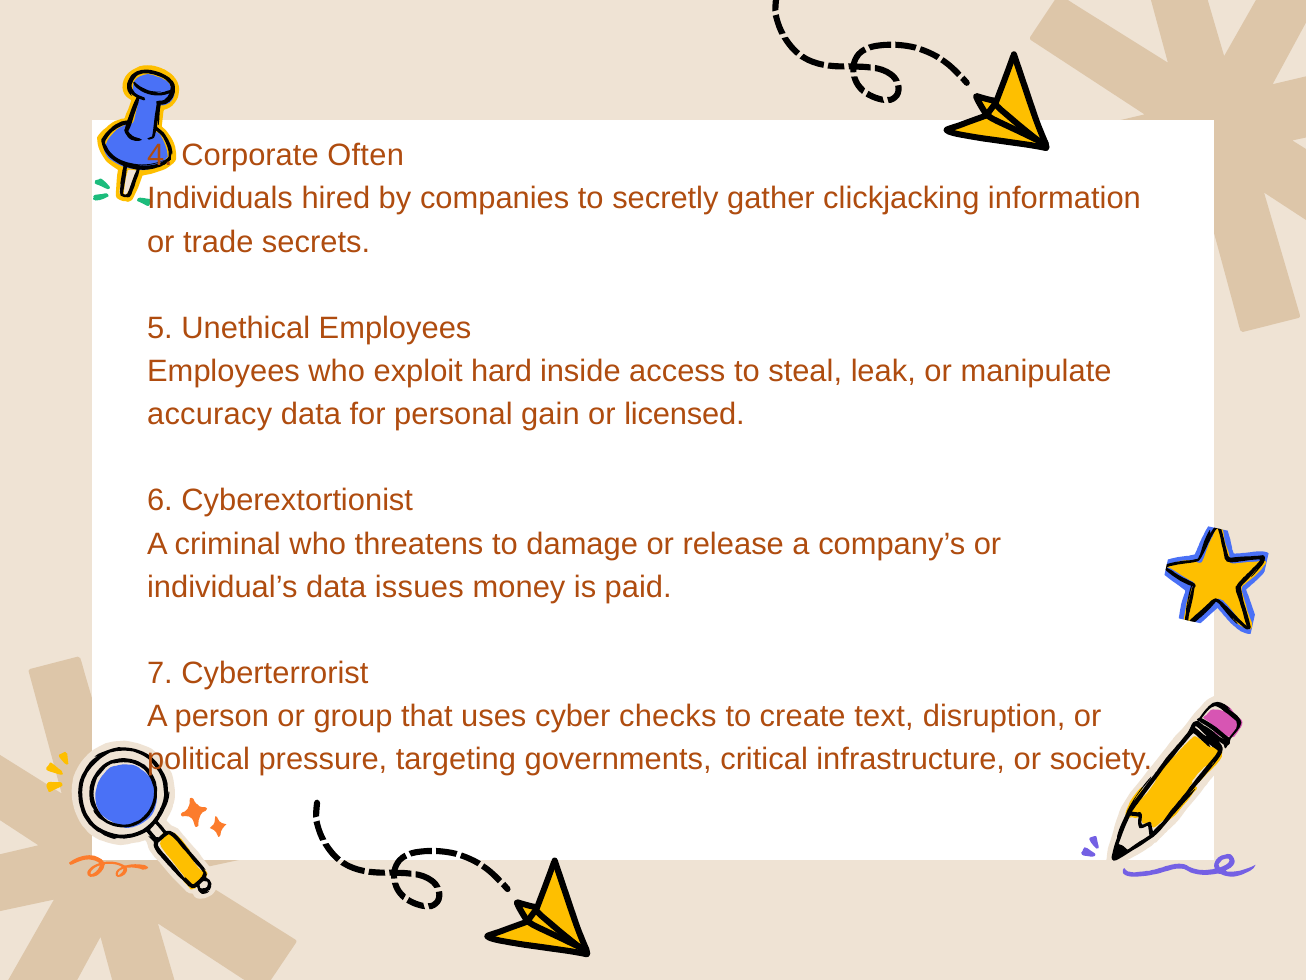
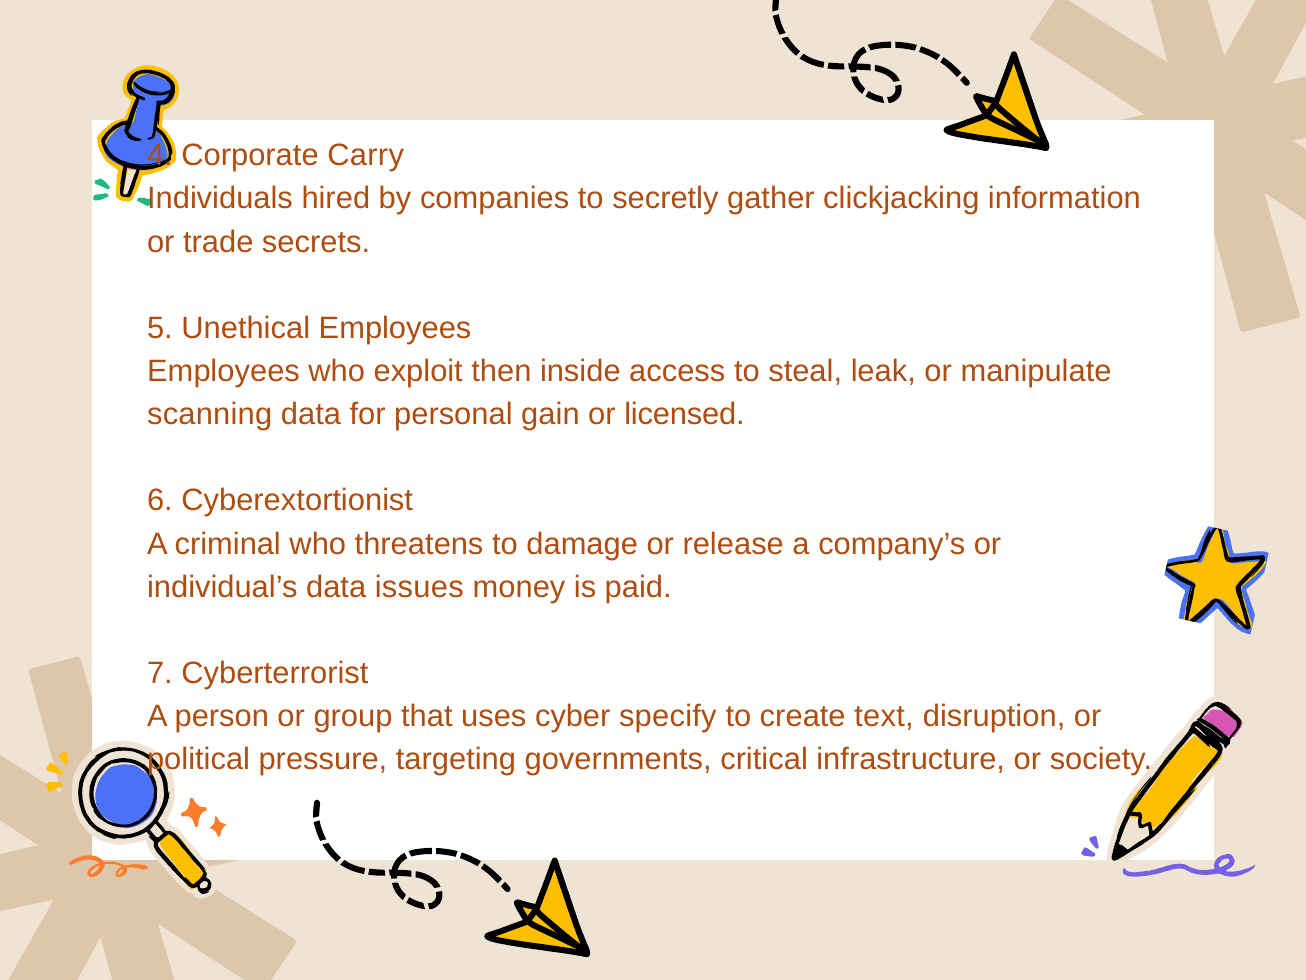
Often: Often -> Carry
hard: hard -> then
accuracy: accuracy -> scanning
checks: checks -> specify
